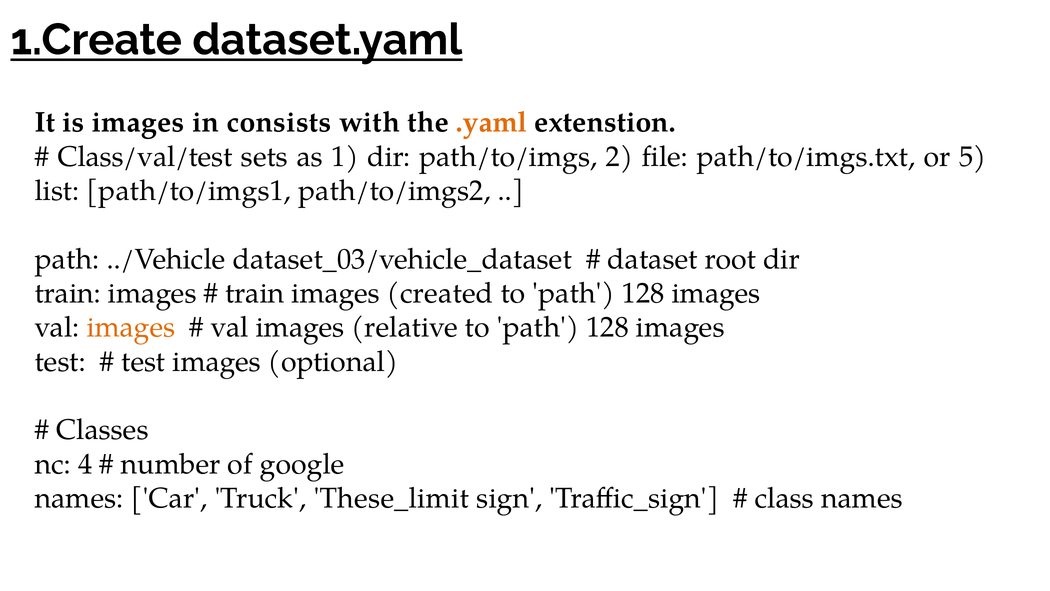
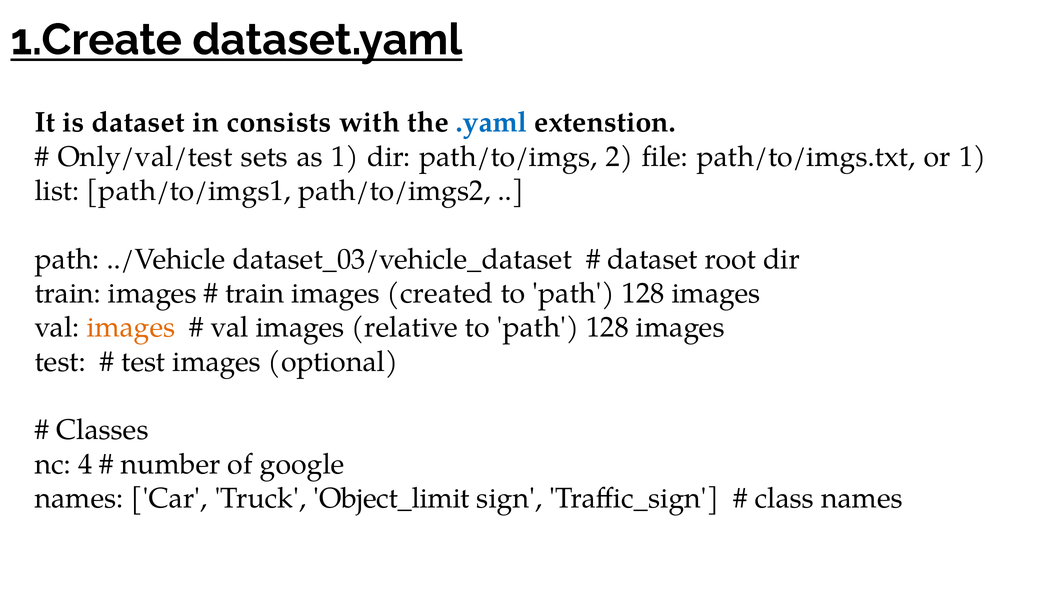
is images: images -> dataset
.yaml colour: orange -> blue
Class/val/test: Class/val/test -> Only/val/test
or 5: 5 -> 1
These_limit: These_limit -> Object_limit
